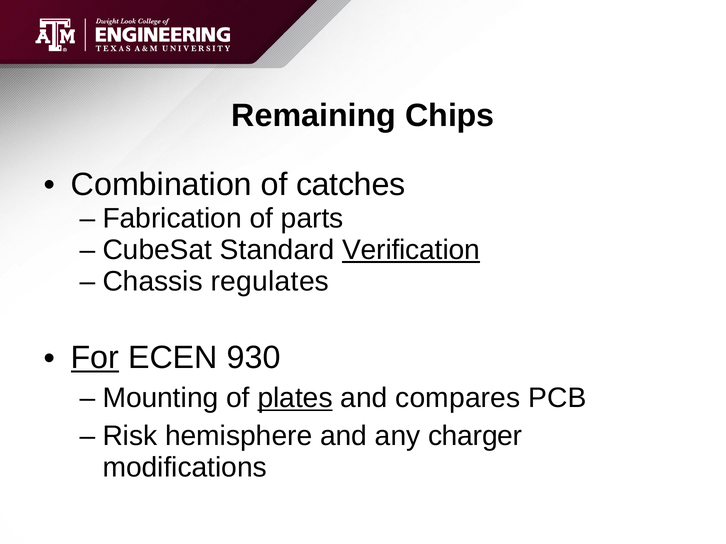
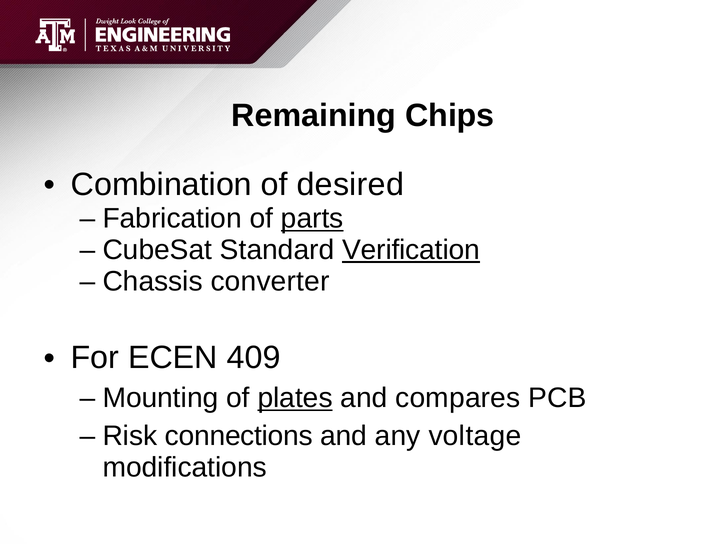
catches: catches -> desired
parts underline: none -> present
regulates: regulates -> converter
For underline: present -> none
930: 930 -> 409
hemisphere: hemisphere -> connections
charger: charger -> voltage
